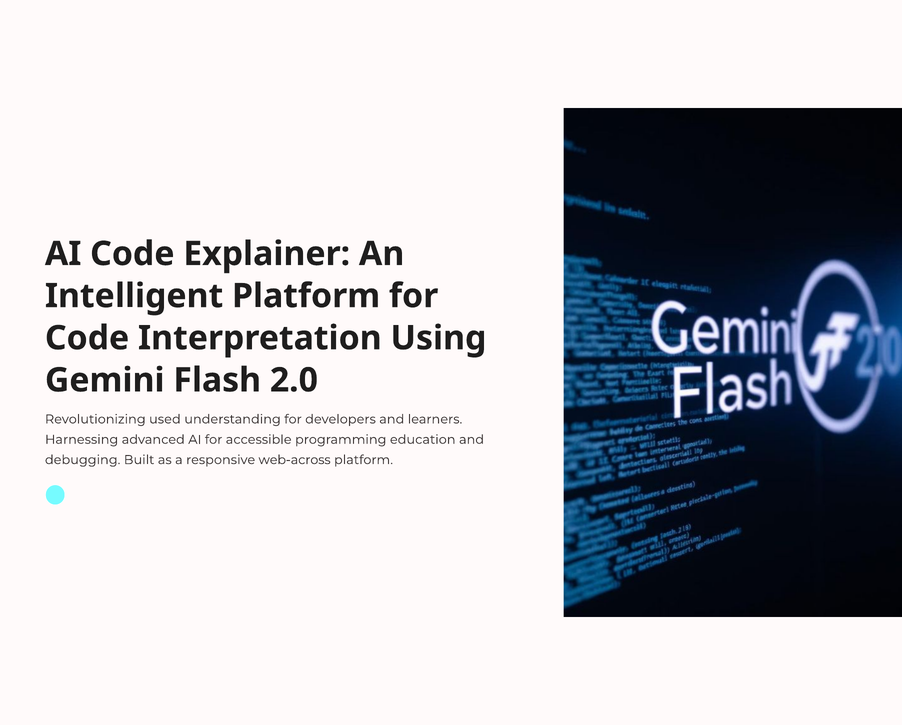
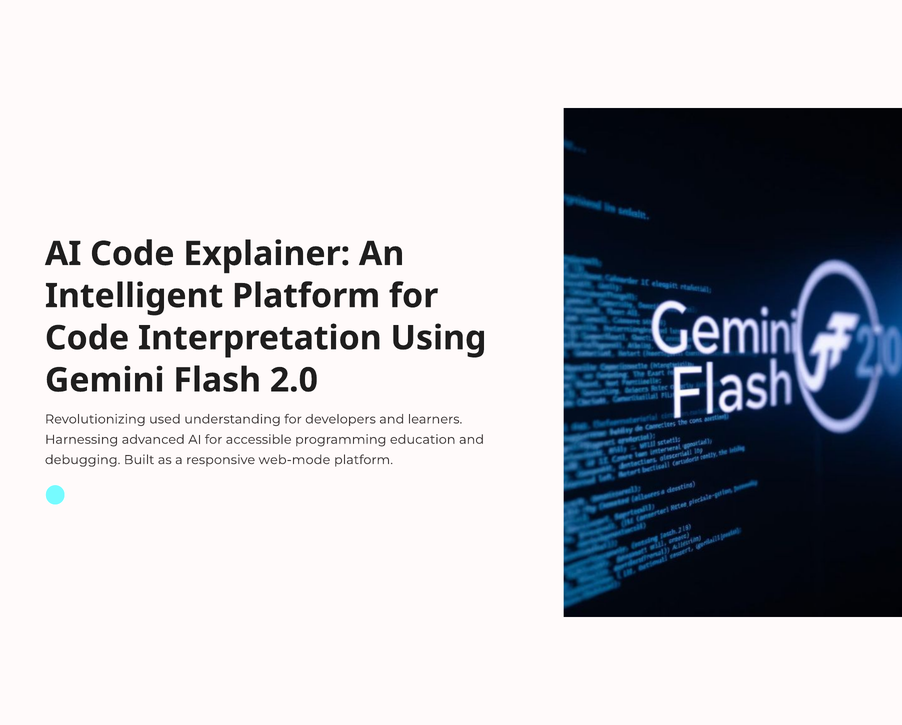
web-across: web-across -> web-mode
